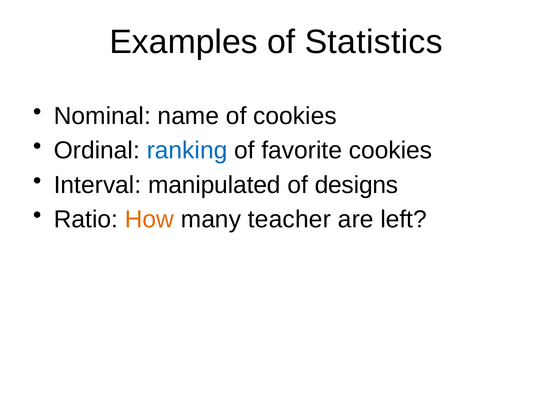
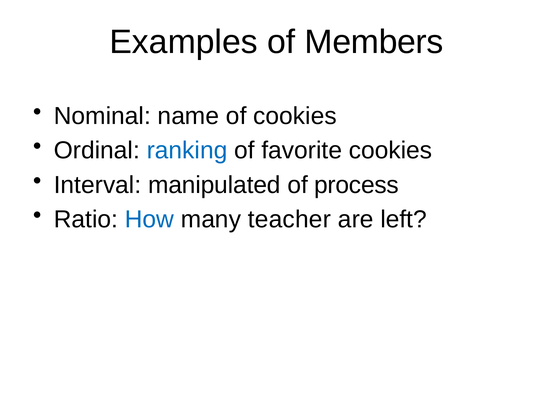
Statistics: Statistics -> Members
designs: designs -> process
How colour: orange -> blue
